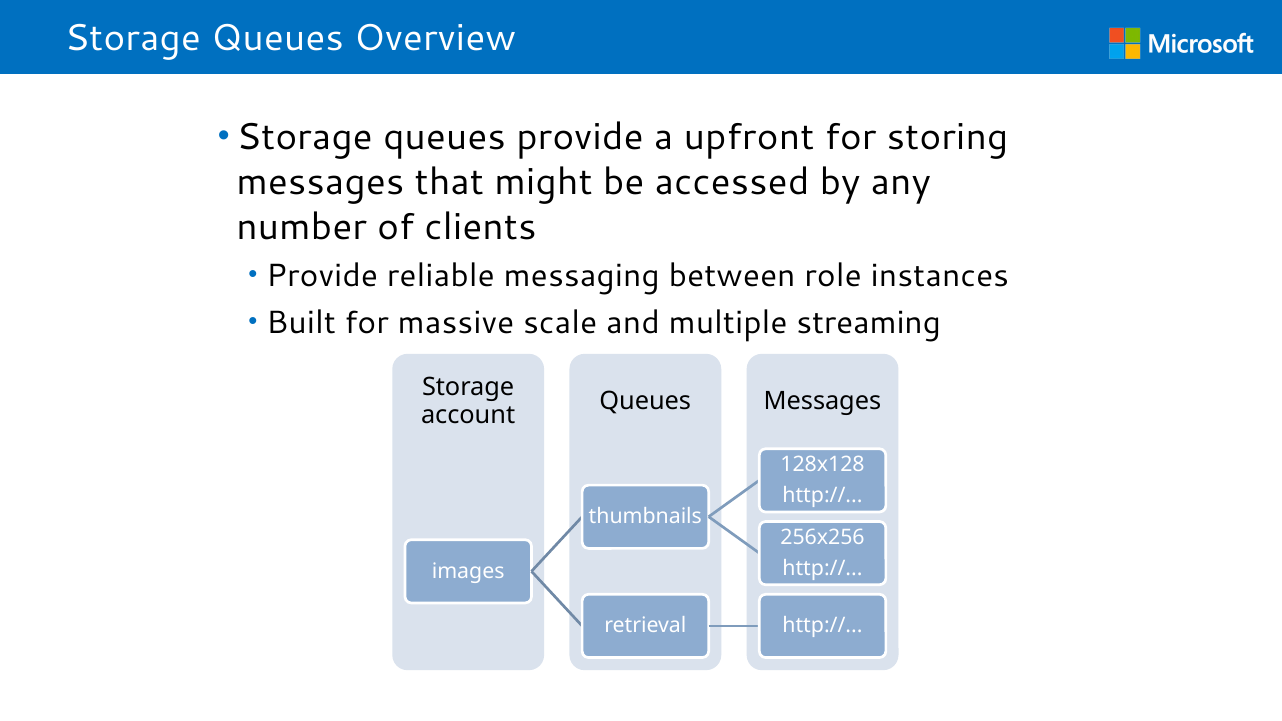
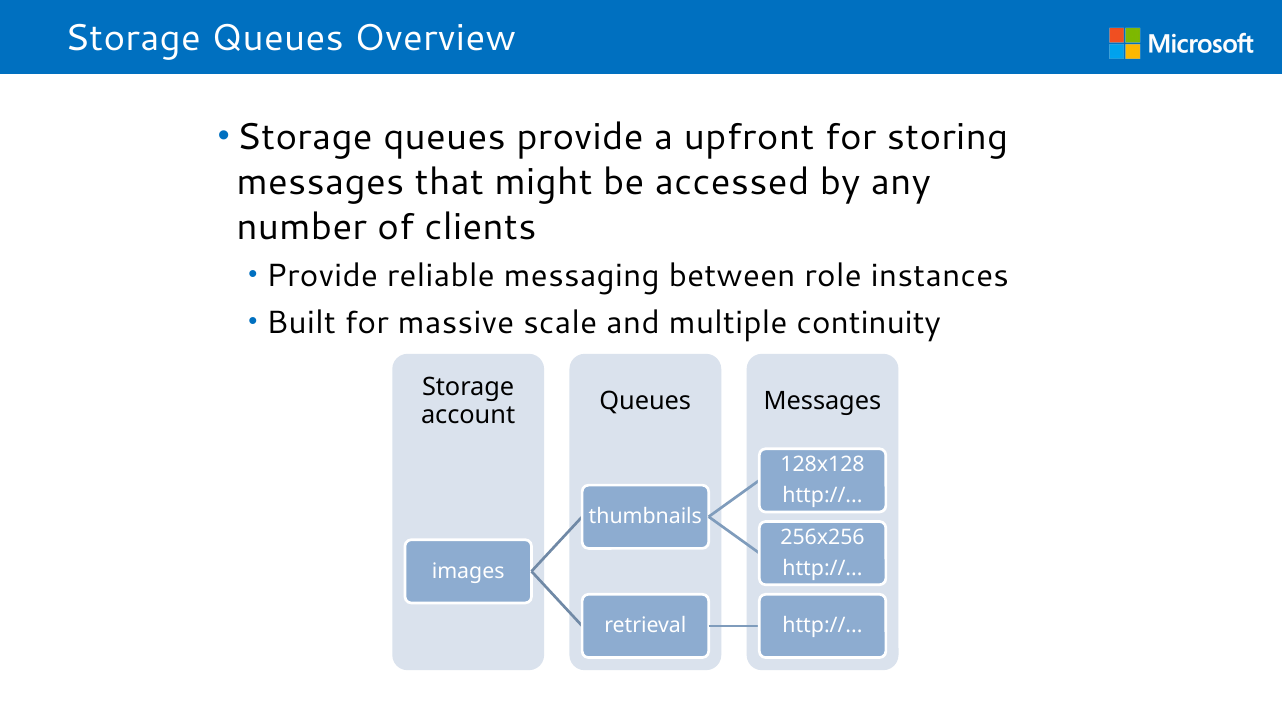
streaming: streaming -> continuity
